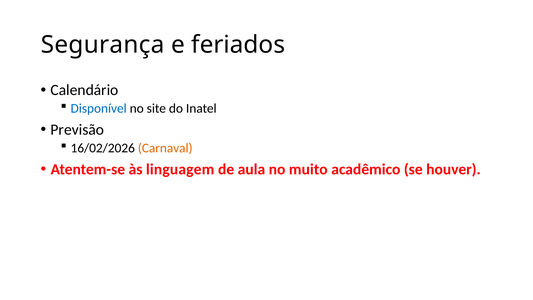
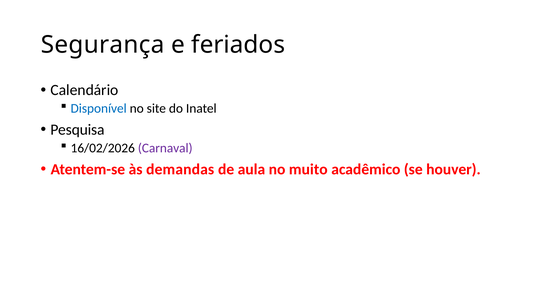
Previsão: Previsão -> Pesquisa
Carnaval colour: orange -> purple
linguagem: linguagem -> demandas
